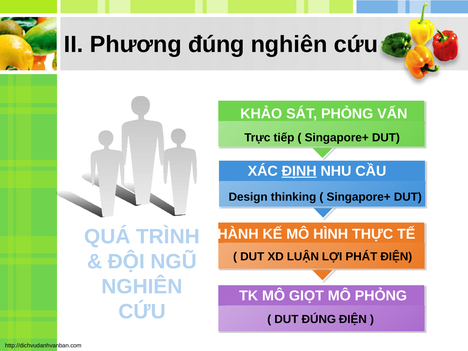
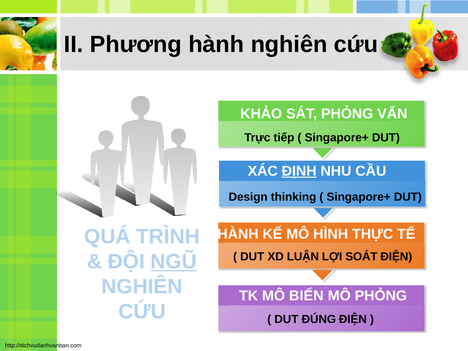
Phương đúng: đúng -> hành
PHÁT: PHÁT -> SOÁT
NGŨ underline: none -> present
GIỌT: GIỌT -> BIẾN
